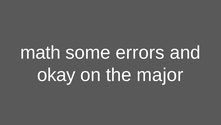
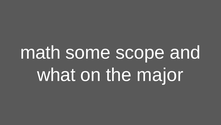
errors: errors -> scope
okay: okay -> what
